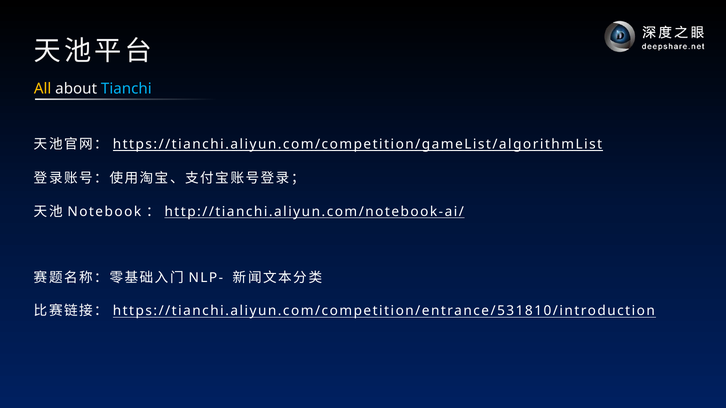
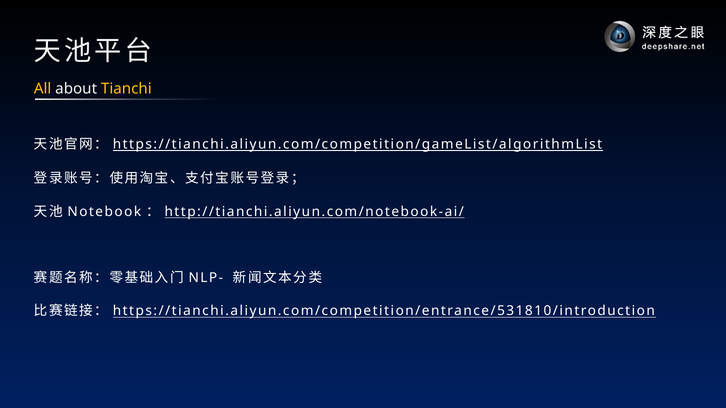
Tianchi colour: light blue -> yellow
